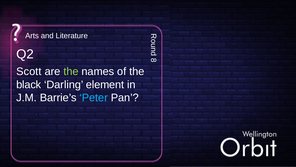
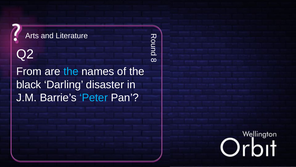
Scott: Scott -> From
the at (71, 71) colour: light green -> light blue
element: element -> disaster
